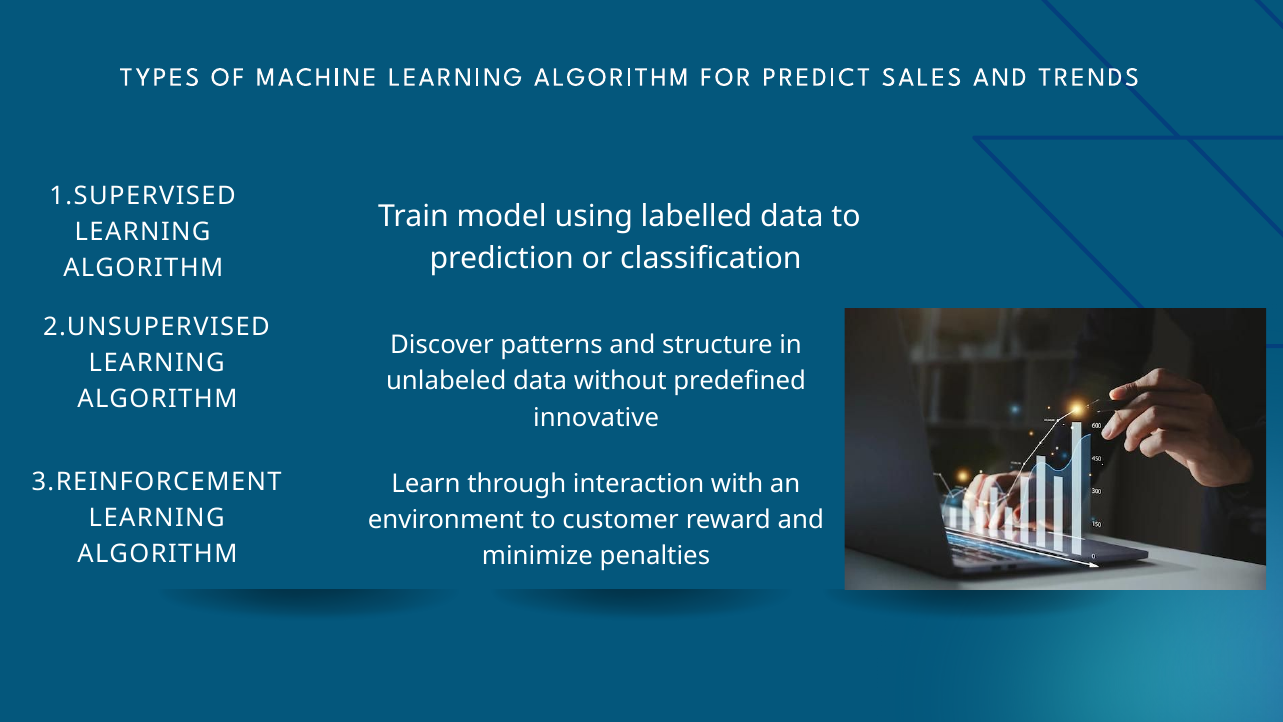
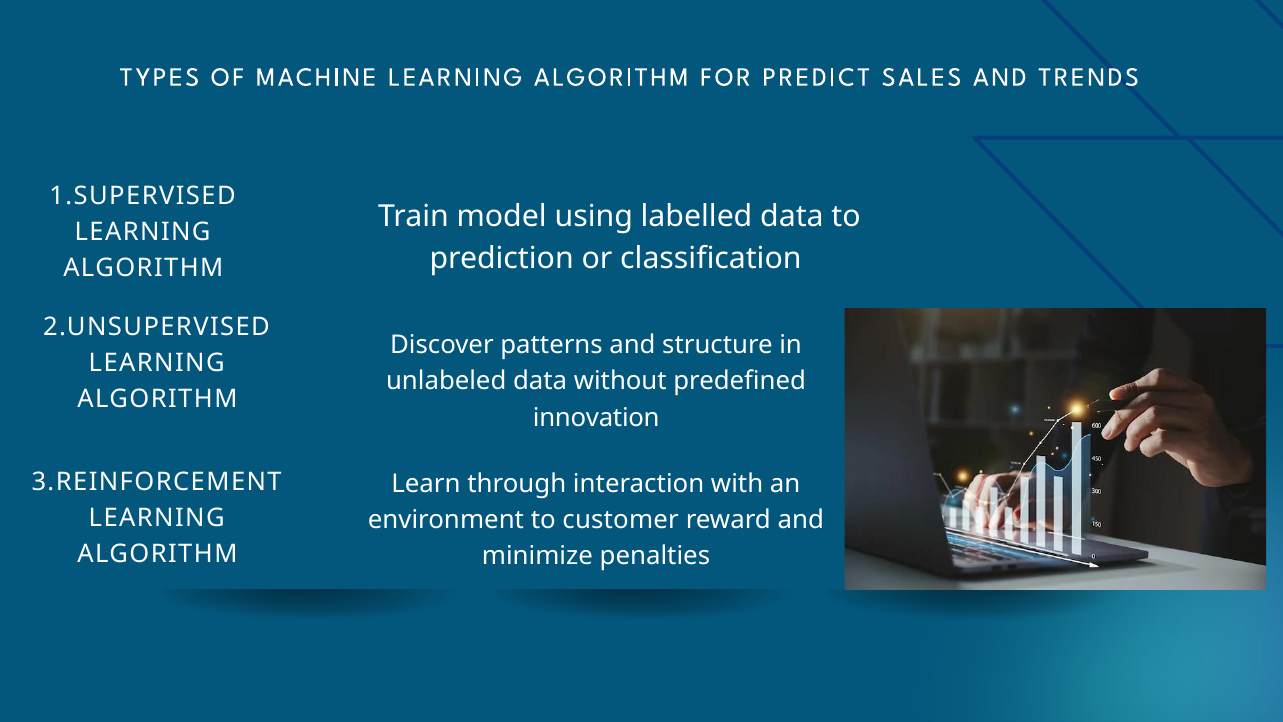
innovative: innovative -> innovation
